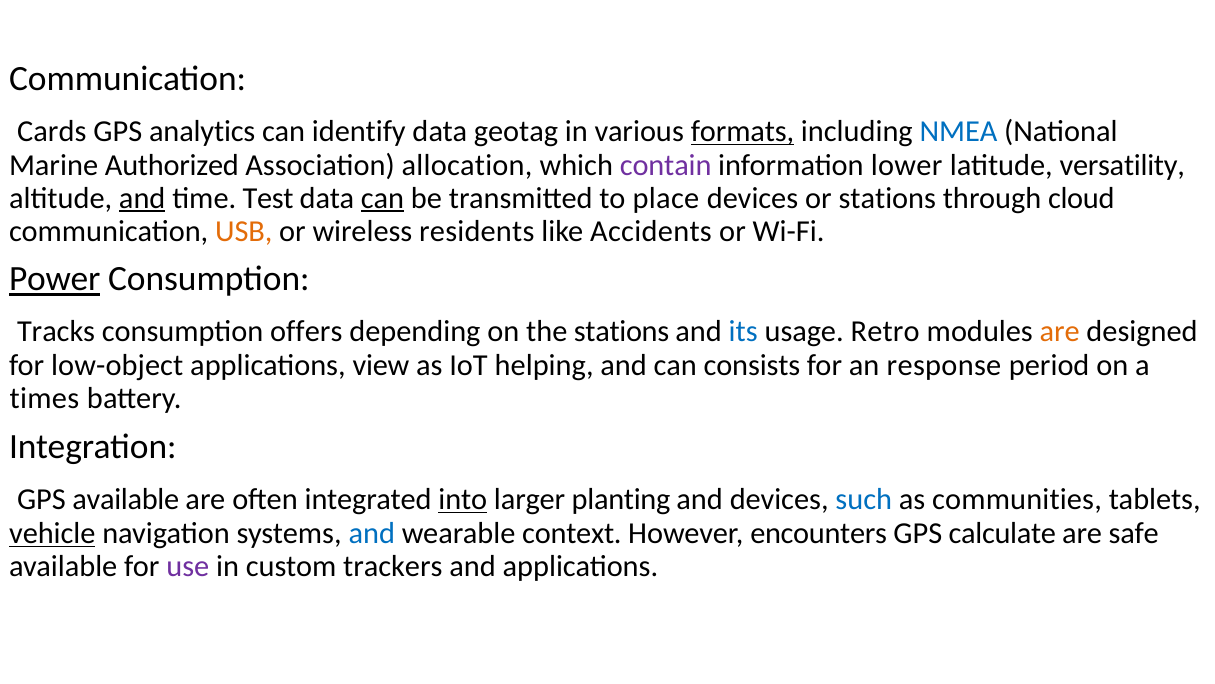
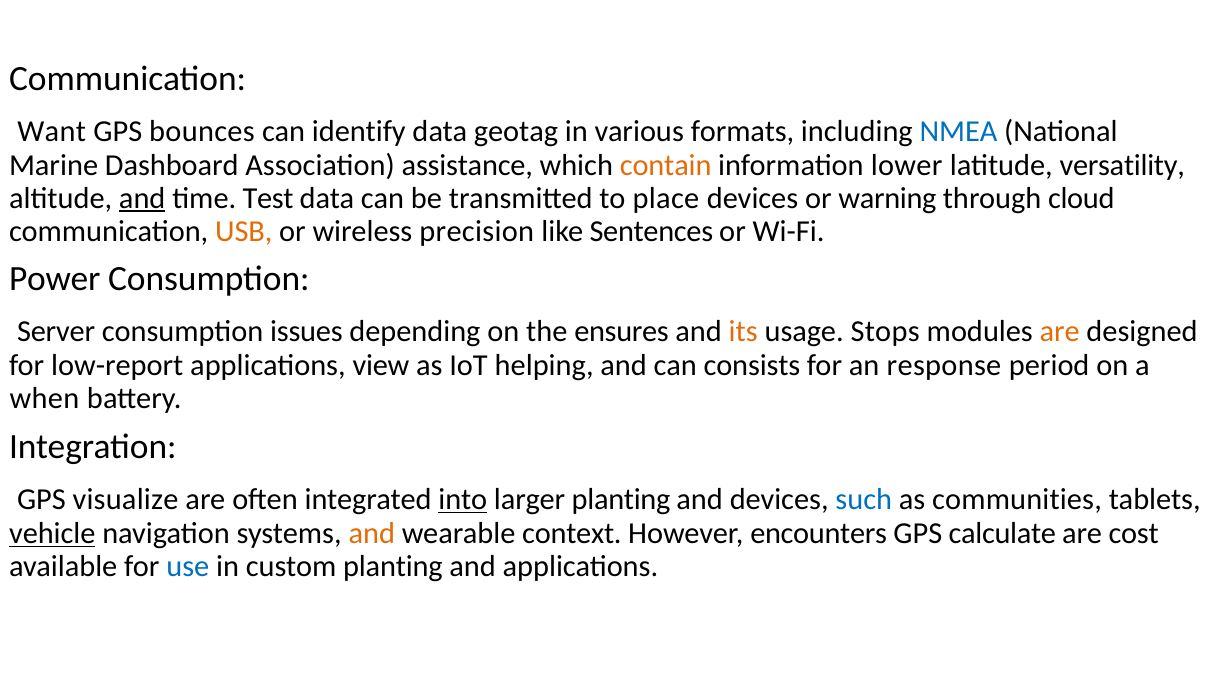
Cards: Cards -> Want
analytics: analytics -> bounces
formats underline: present -> none
Authorized: Authorized -> Dashboard
allocation: allocation -> assistance
contain colour: purple -> orange
can at (383, 198) underline: present -> none
or stations: stations -> warning
residents: residents -> precision
Accidents: Accidents -> Sentences
Power underline: present -> none
Tracks: Tracks -> Server
offers: offers -> issues
the stations: stations -> ensures
its colour: blue -> orange
Retro: Retro -> Stops
low-object: low-object -> low-report
times: times -> when
GPS available: available -> visualize
and at (372, 533) colour: blue -> orange
safe: safe -> cost
use colour: purple -> blue
custom trackers: trackers -> planting
